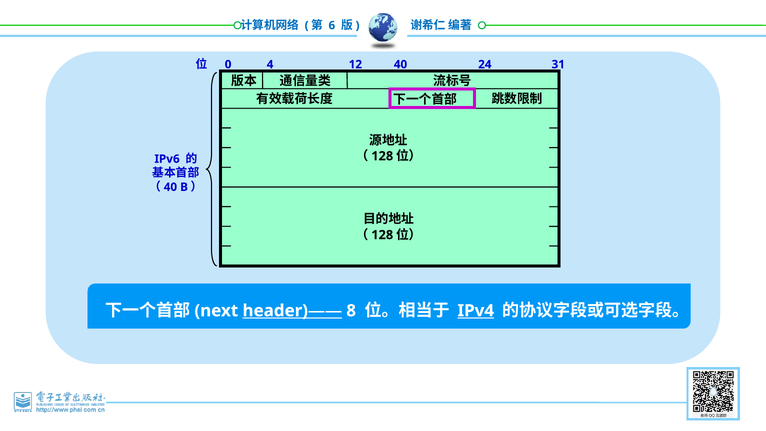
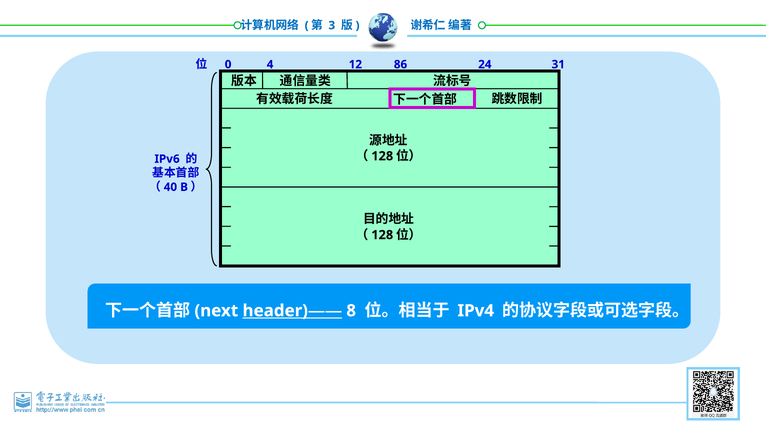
6: 6 -> 3
4 40: 40 -> 86
IPv4 underline: present -> none
